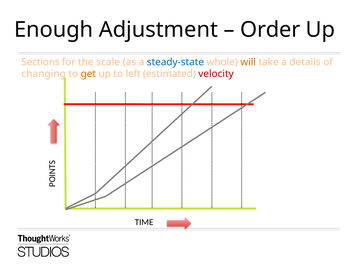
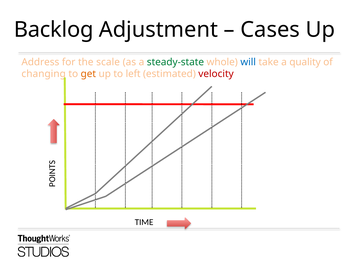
Enough: Enough -> Backlog
Order: Order -> Cases
Sections: Sections -> Address
steady-state colour: blue -> green
will colour: orange -> blue
details: details -> quality
